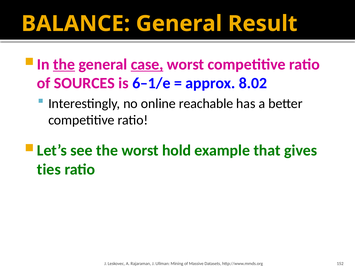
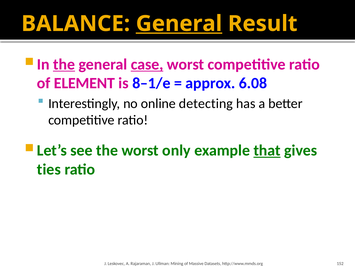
General at (179, 24) underline: none -> present
SOURCES: SOURCES -> ELEMENT
6–1/e: 6–1/e -> 8–1/e
8.02: 8.02 -> 6.08
reachable: reachable -> detecting
hold: hold -> only
that underline: none -> present
